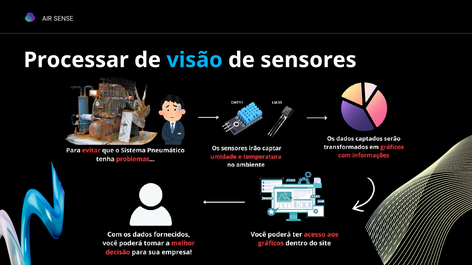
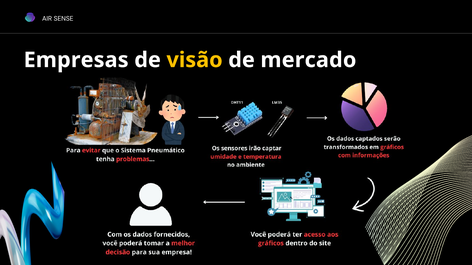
Processar: Processar -> Empresas
visão colour: light blue -> yellow
sensores: sensores -> mercado
